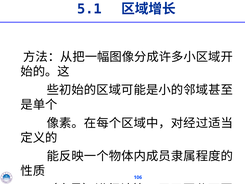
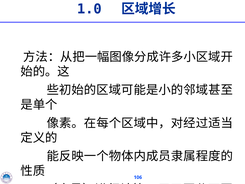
5.1: 5.1 -> 1.0
